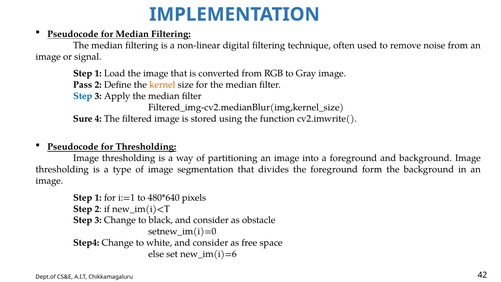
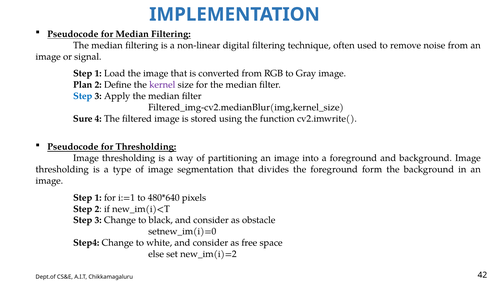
Pass: Pass -> Plan
kernel colour: orange -> purple
new_im(i)=6: new_im(i)=6 -> new_im(i)=2
